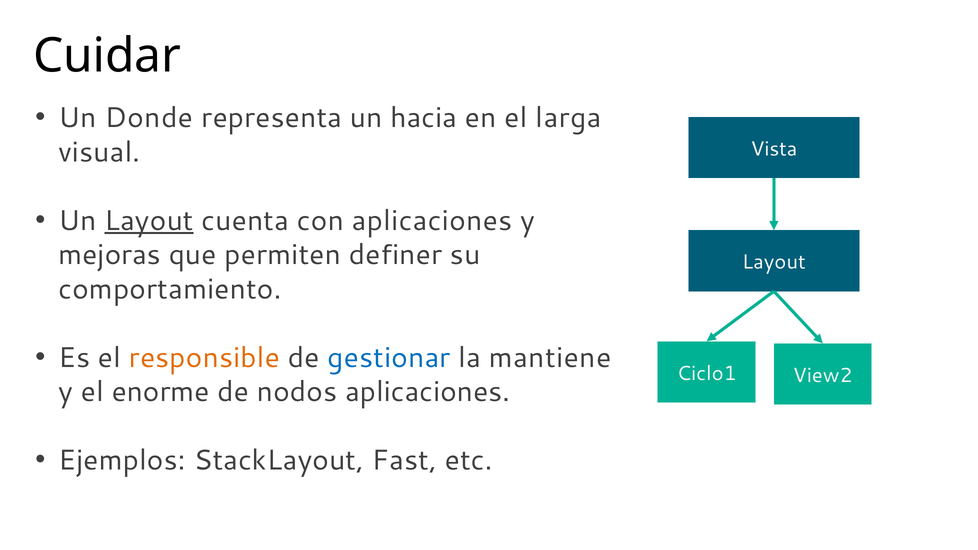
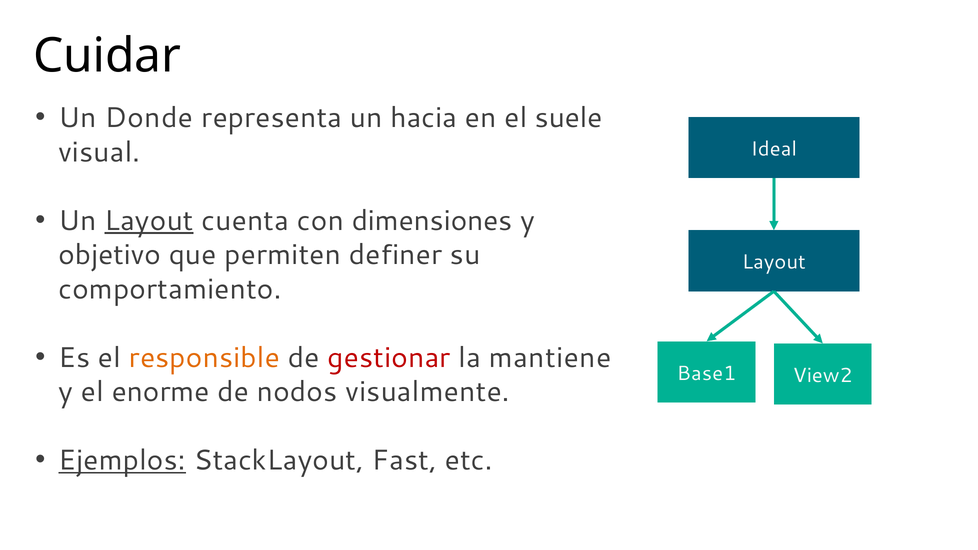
larga: larga -> suele
Vista: Vista -> Ideal
con aplicaciones: aplicaciones -> dimensiones
mejoras: mejoras -> objetivo
gestionar colour: blue -> red
Ciclo1: Ciclo1 -> Base1
nodos aplicaciones: aplicaciones -> visualmente
Ejemplos underline: none -> present
